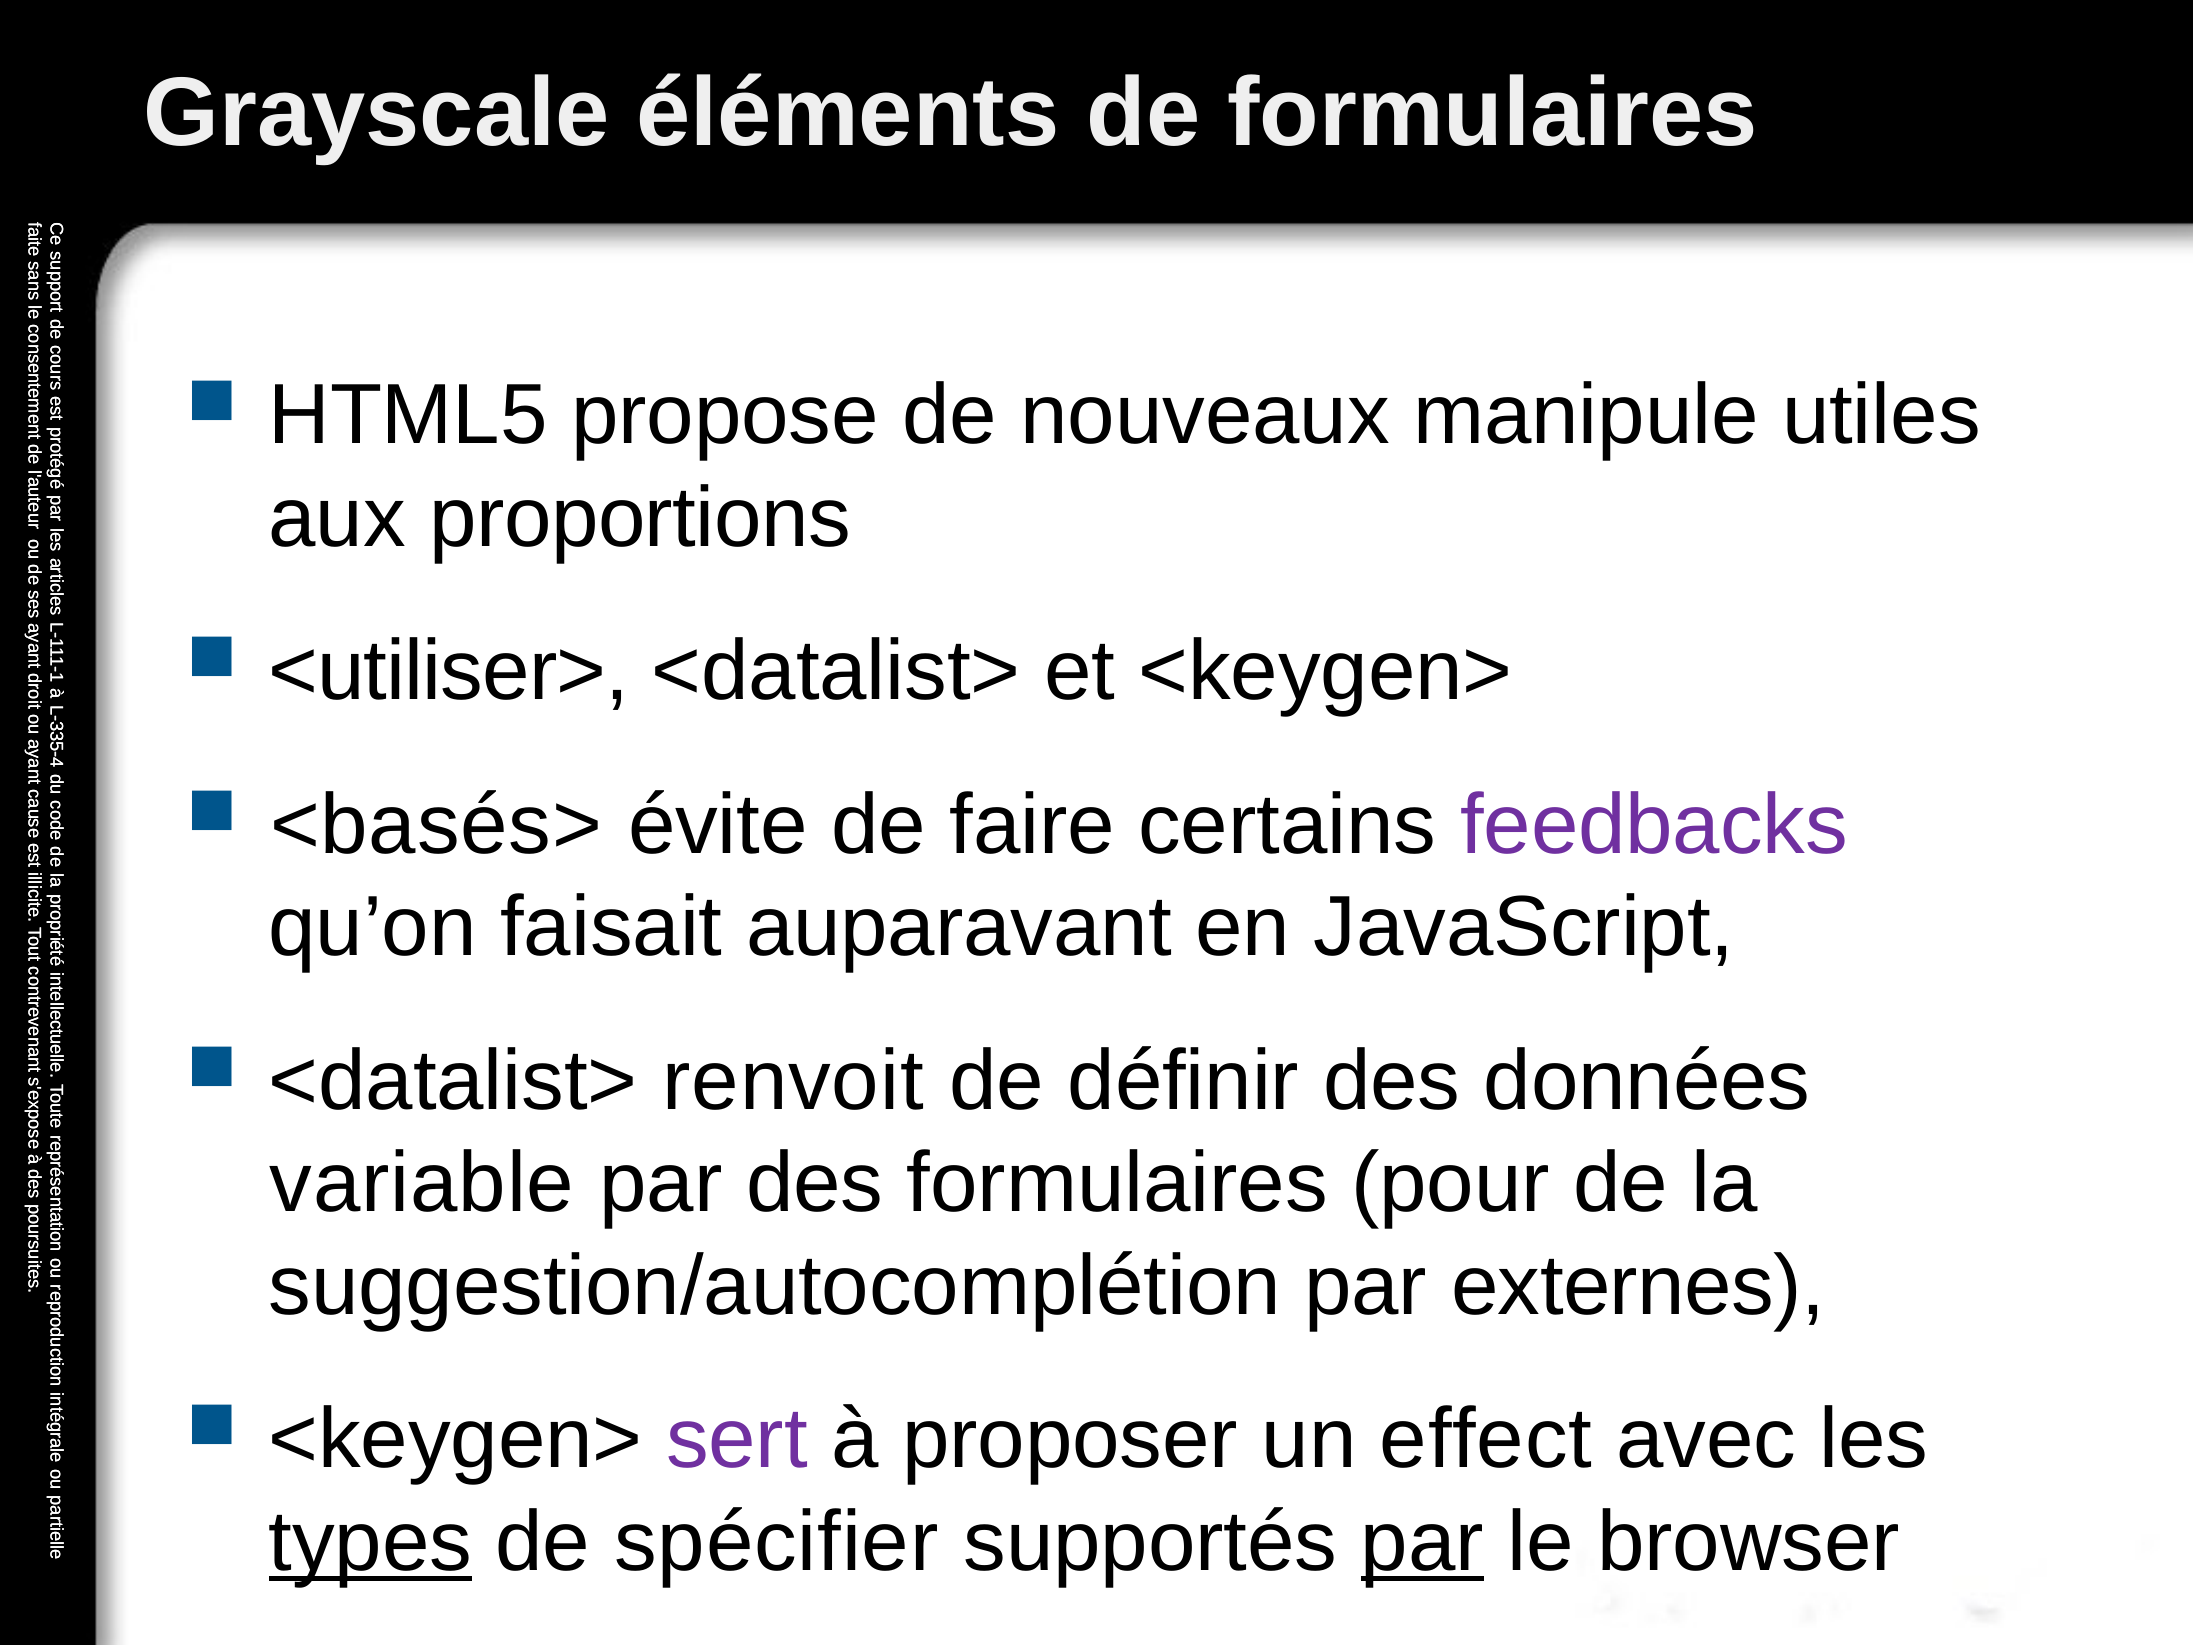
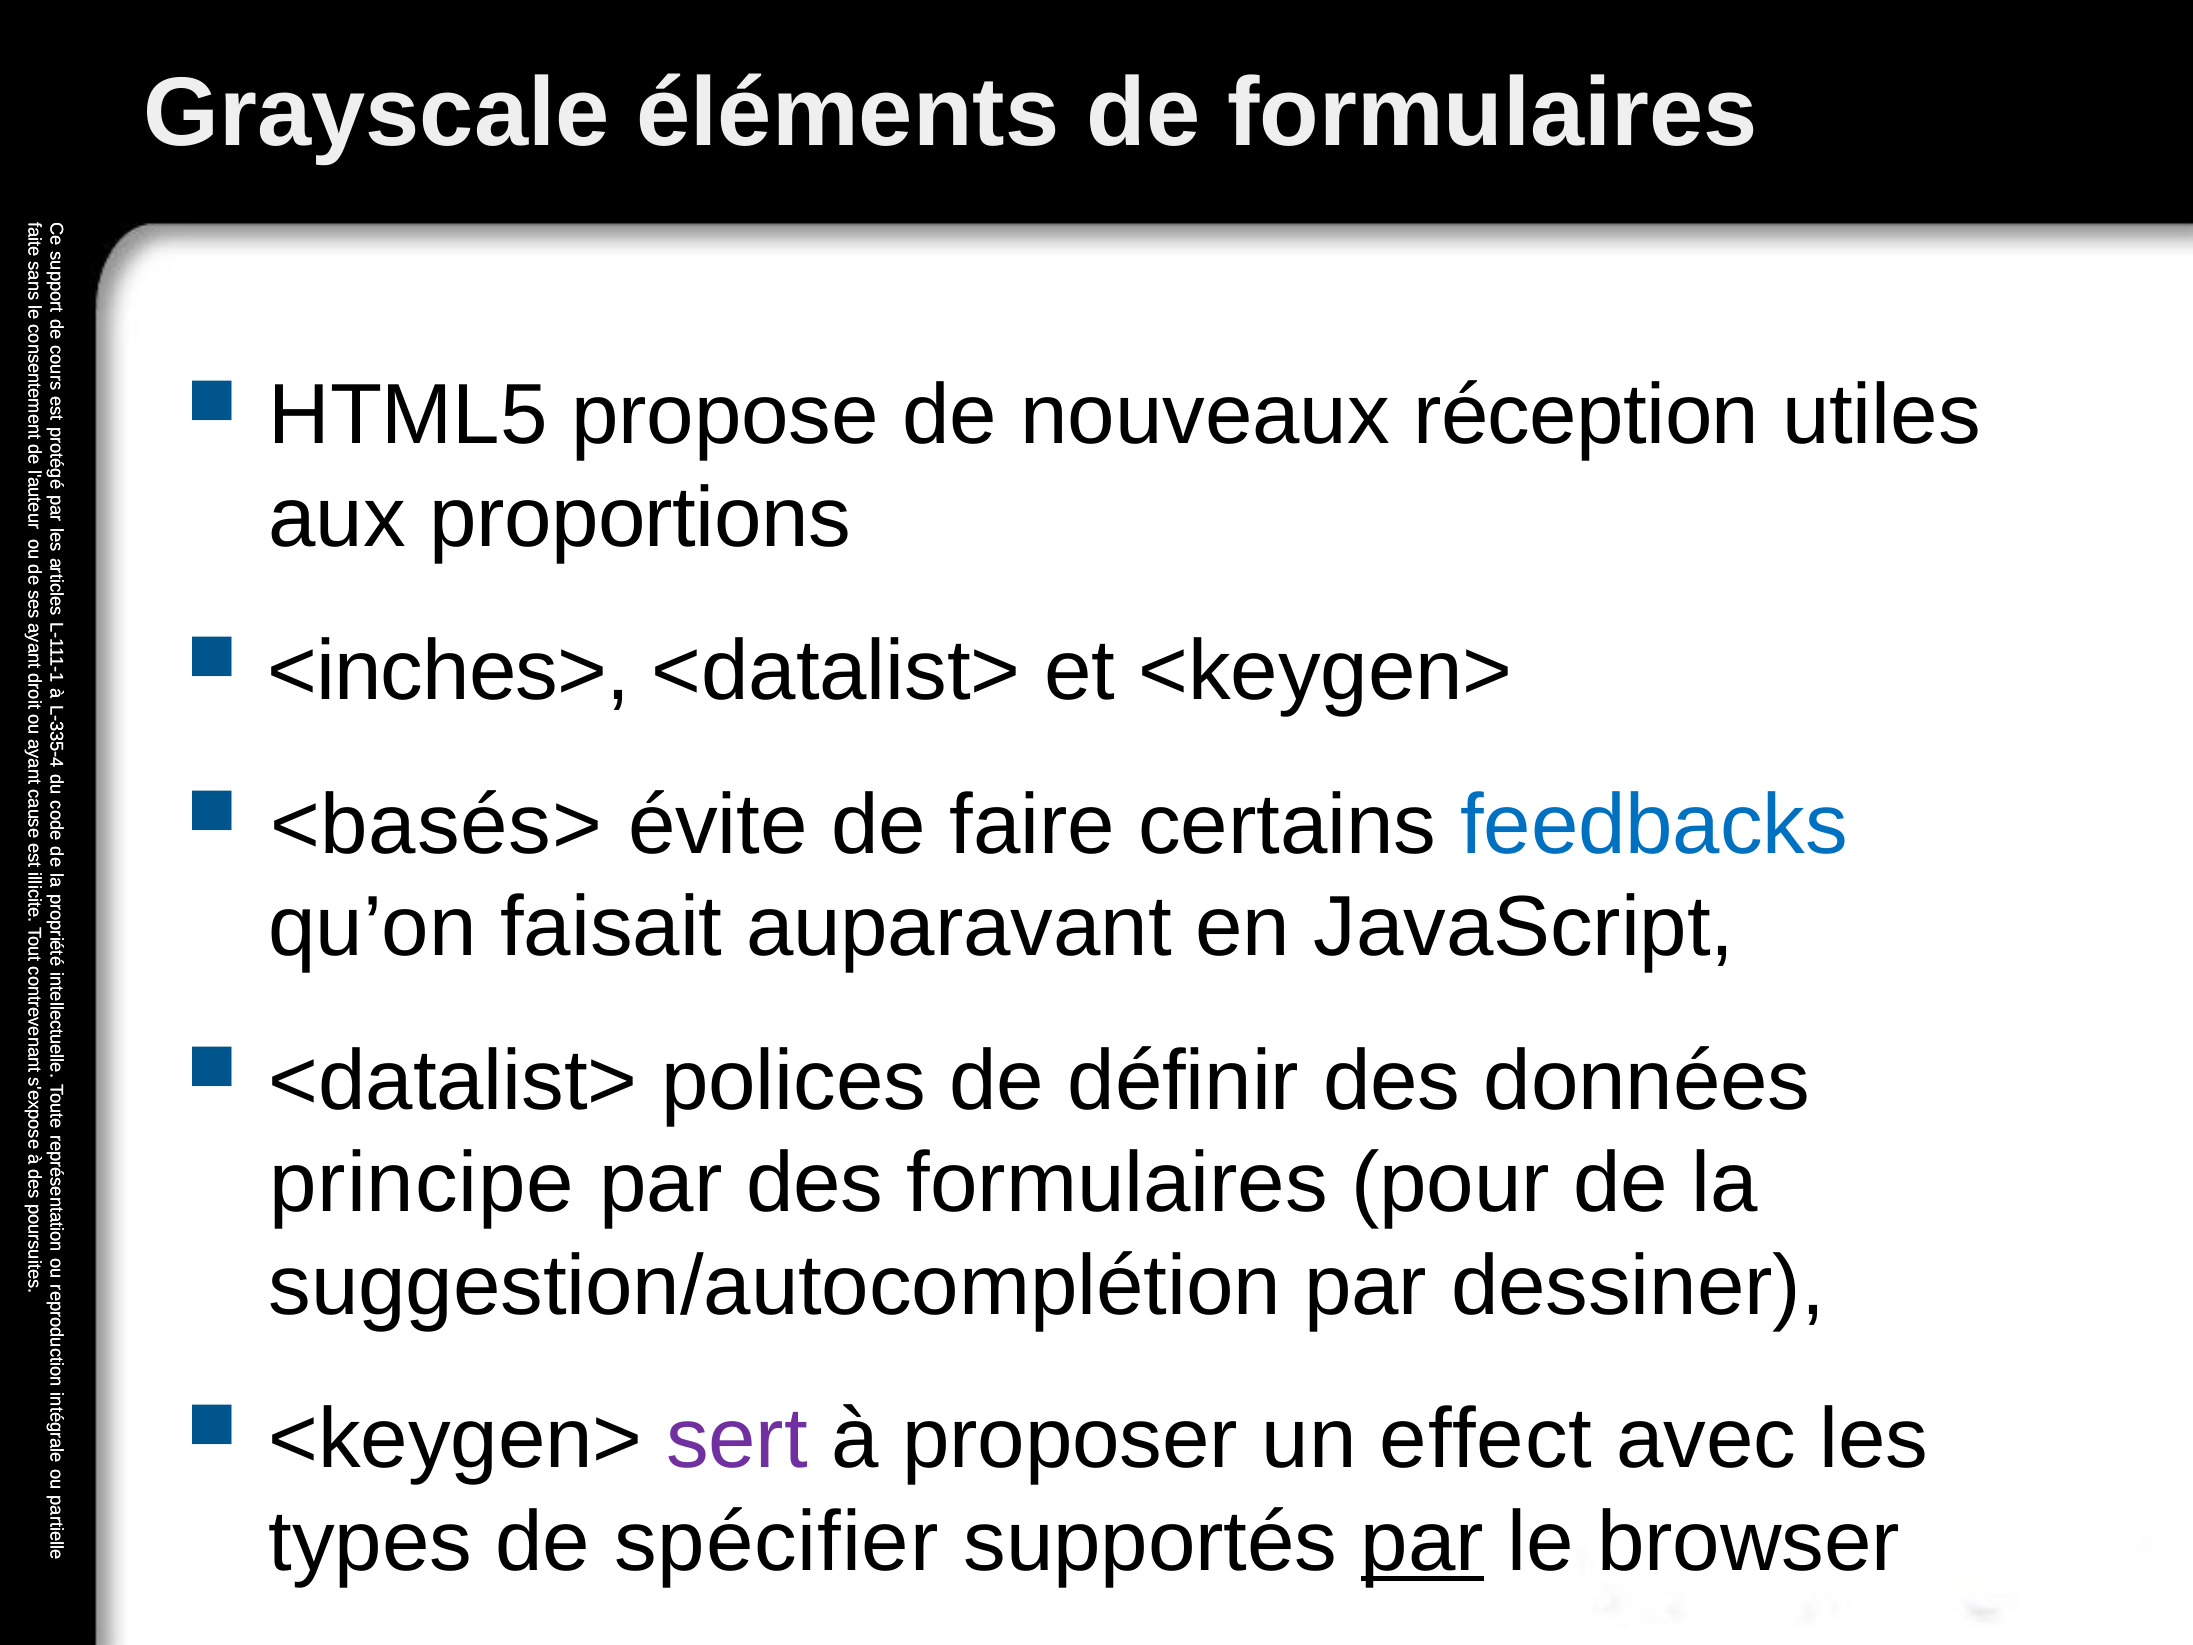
manipule: manipule -> réception
<utiliser>: <utiliser> -> <inches>
feedbacks colour: purple -> blue
renvoit: renvoit -> polices
variable: variable -> principe
externes: externes -> dessiner
types underline: present -> none
